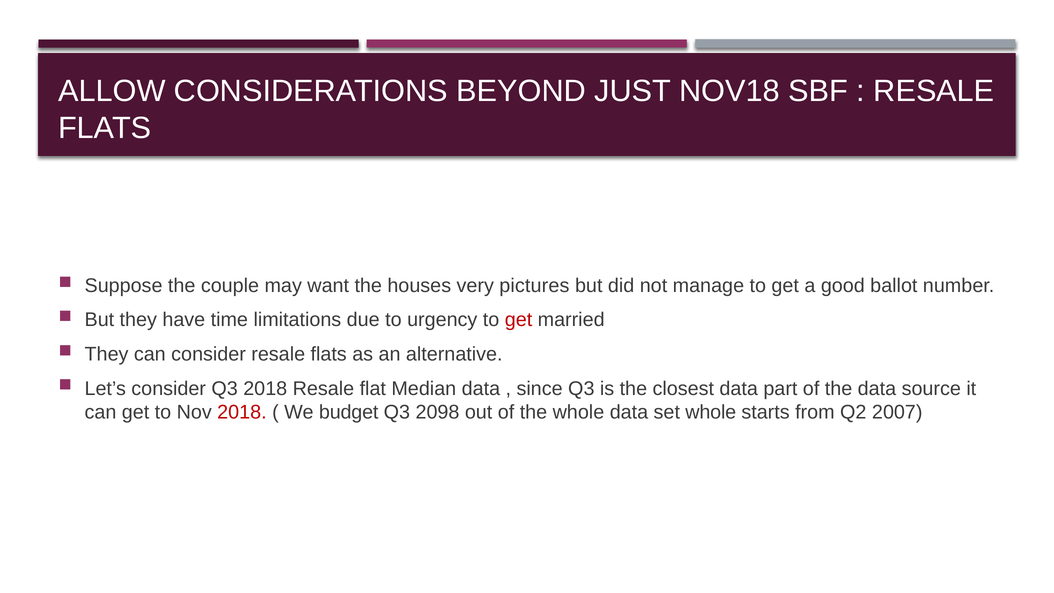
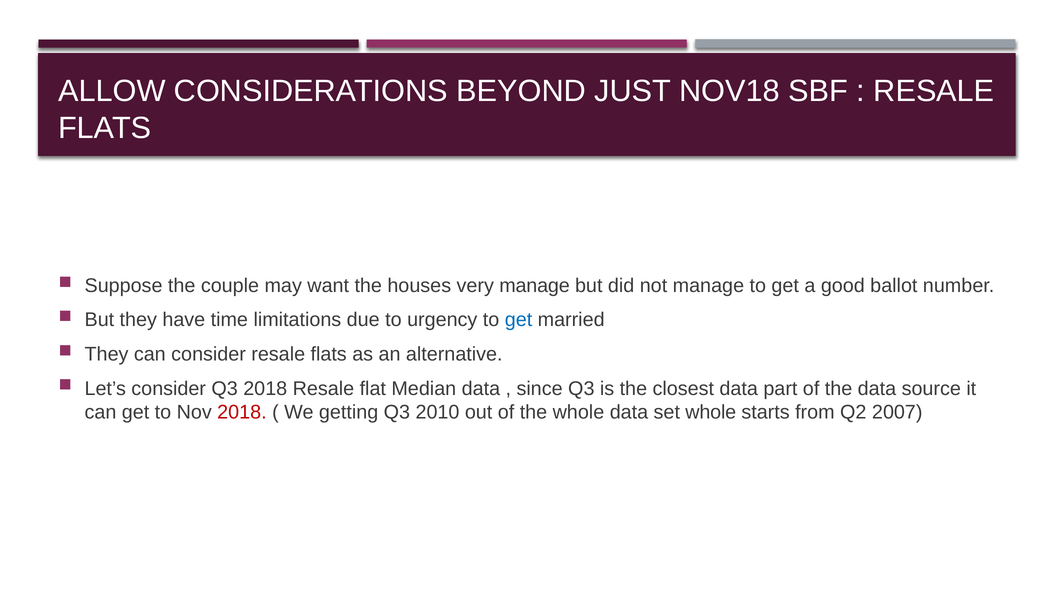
very pictures: pictures -> manage
get at (519, 320) colour: red -> blue
budget: budget -> getting
2098: 2098 -> 2010
